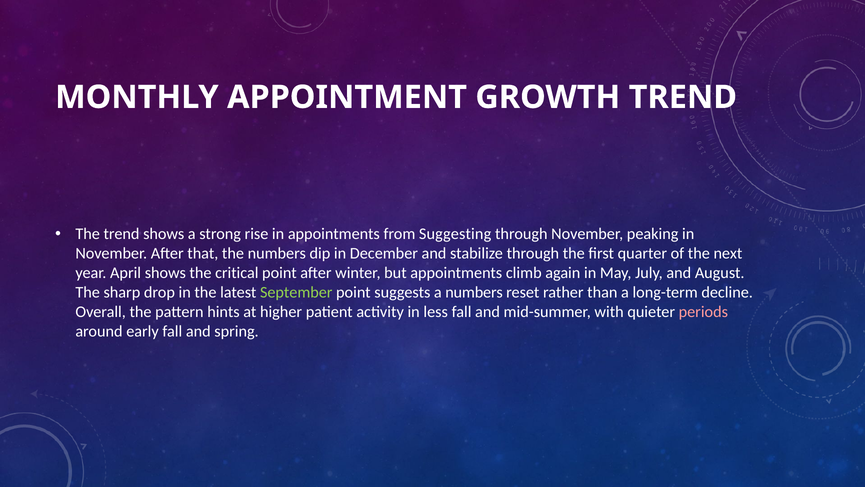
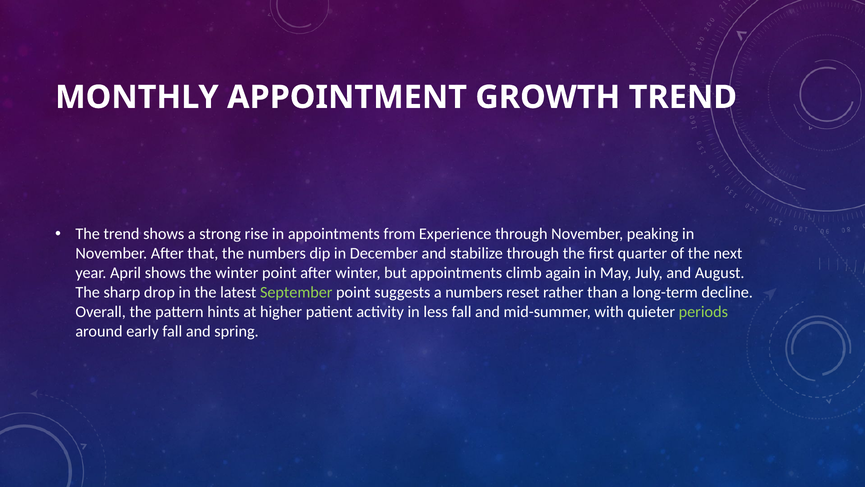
Suggesting: Suggesting -> Experience
the critical: critical -> winter
periods colour: pink -> light green
